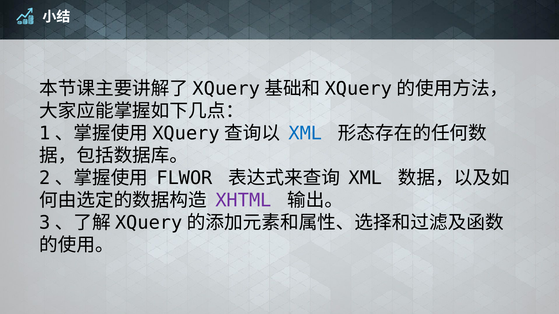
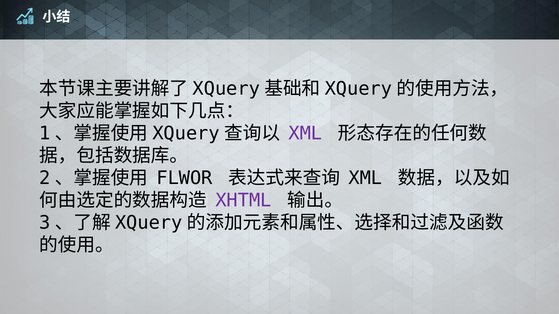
XML at (305, 134) colour: blue -> purple
